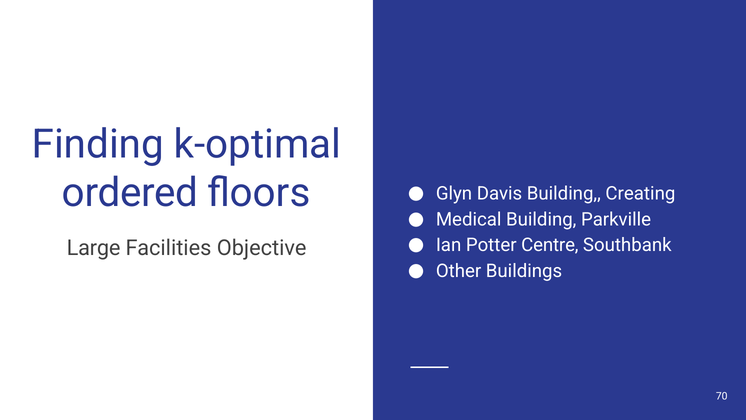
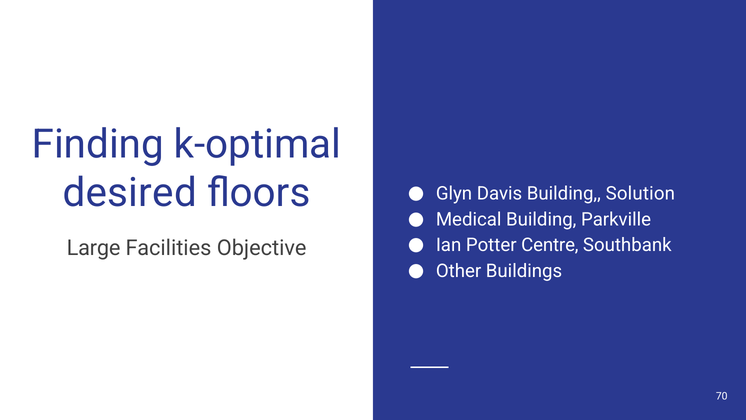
ordered: ordered -> desired
Creating: Creating -> Solution
